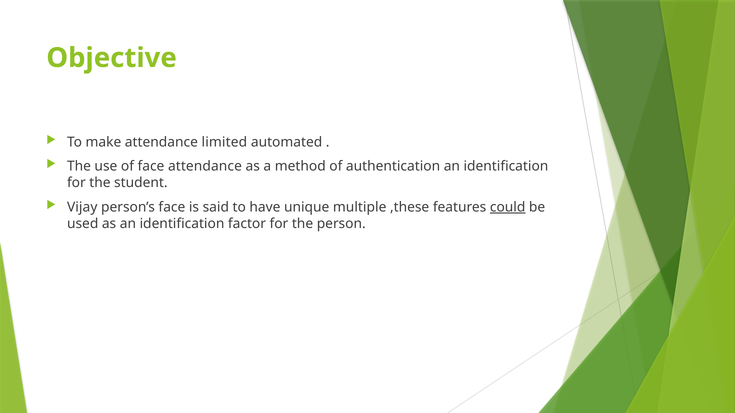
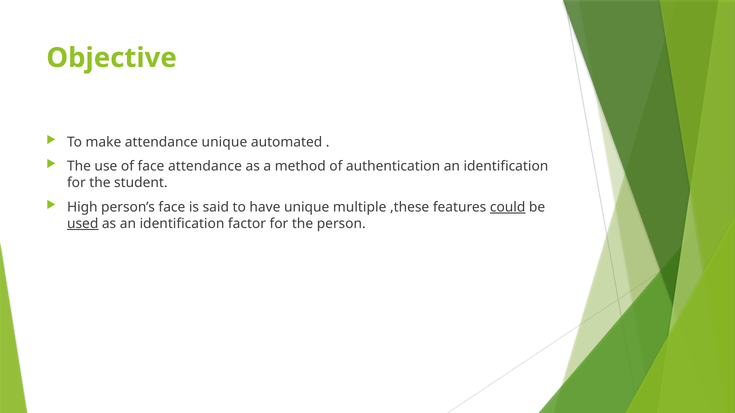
attendance limited: limited -> unique
Vijay: Vijay -> High
used underline: none -> present
